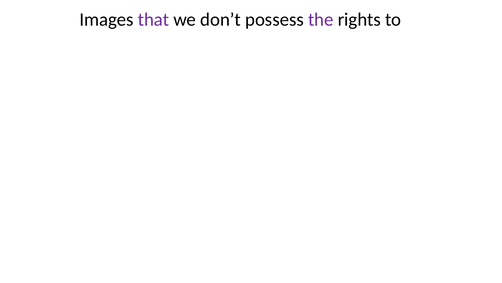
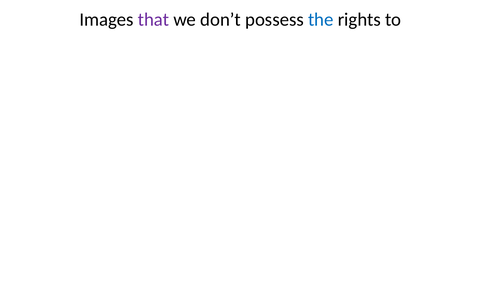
the colour: purple -> blue
